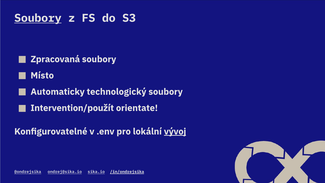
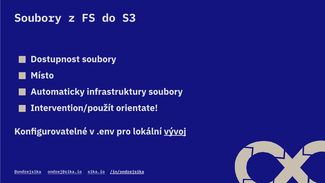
Soubory at (38, 18) underline: present -> none
Zpracovaná: Zpracovaná -> Dostupnost
technologický: technologický -> infrastruktury
